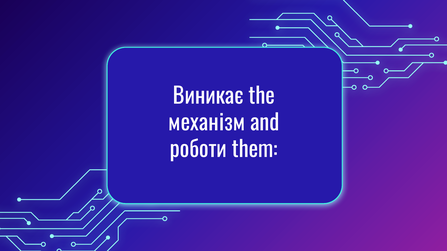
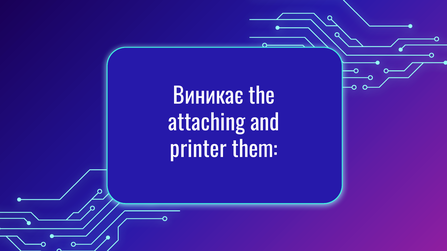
механізм: механізм -> attaching
роботи: роботи -> printer
